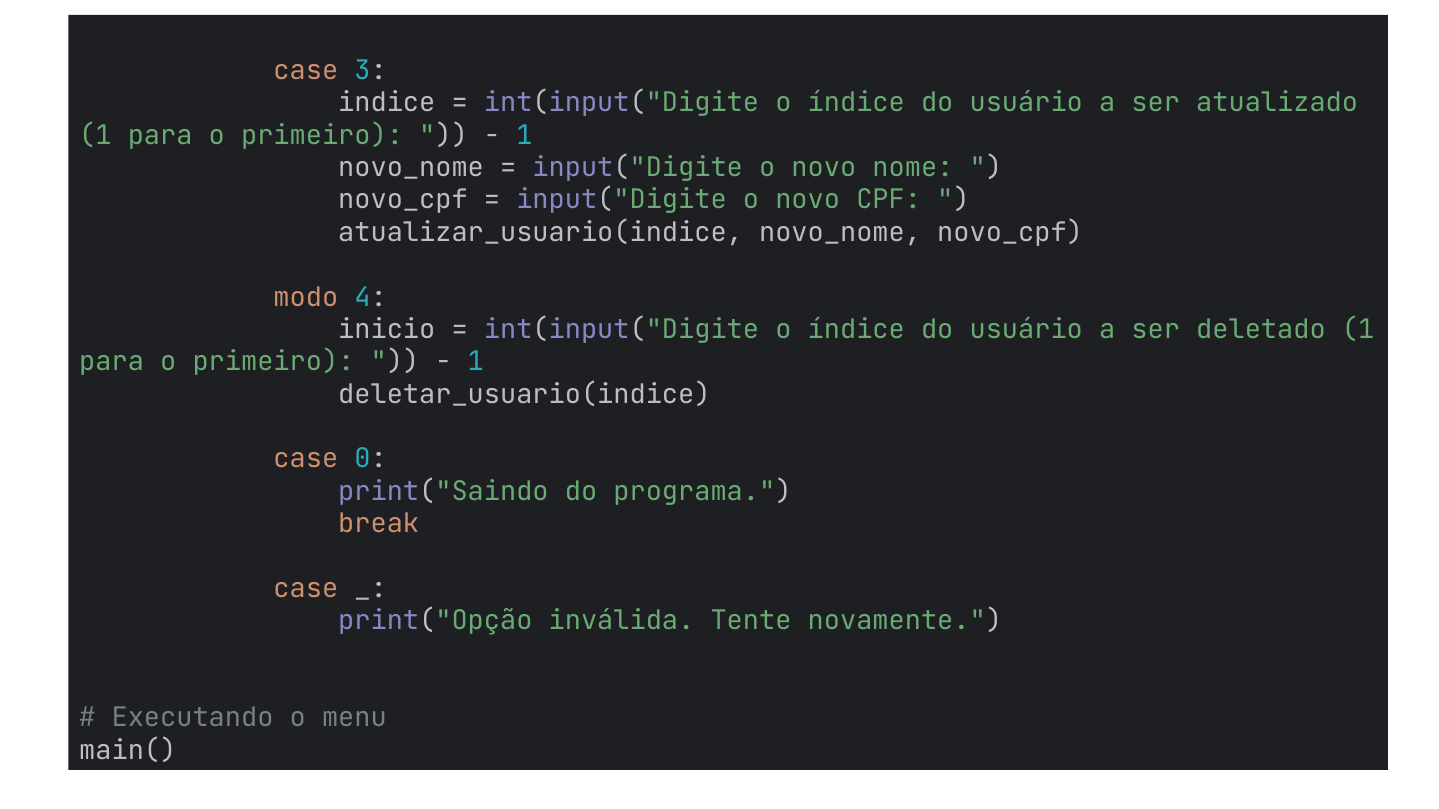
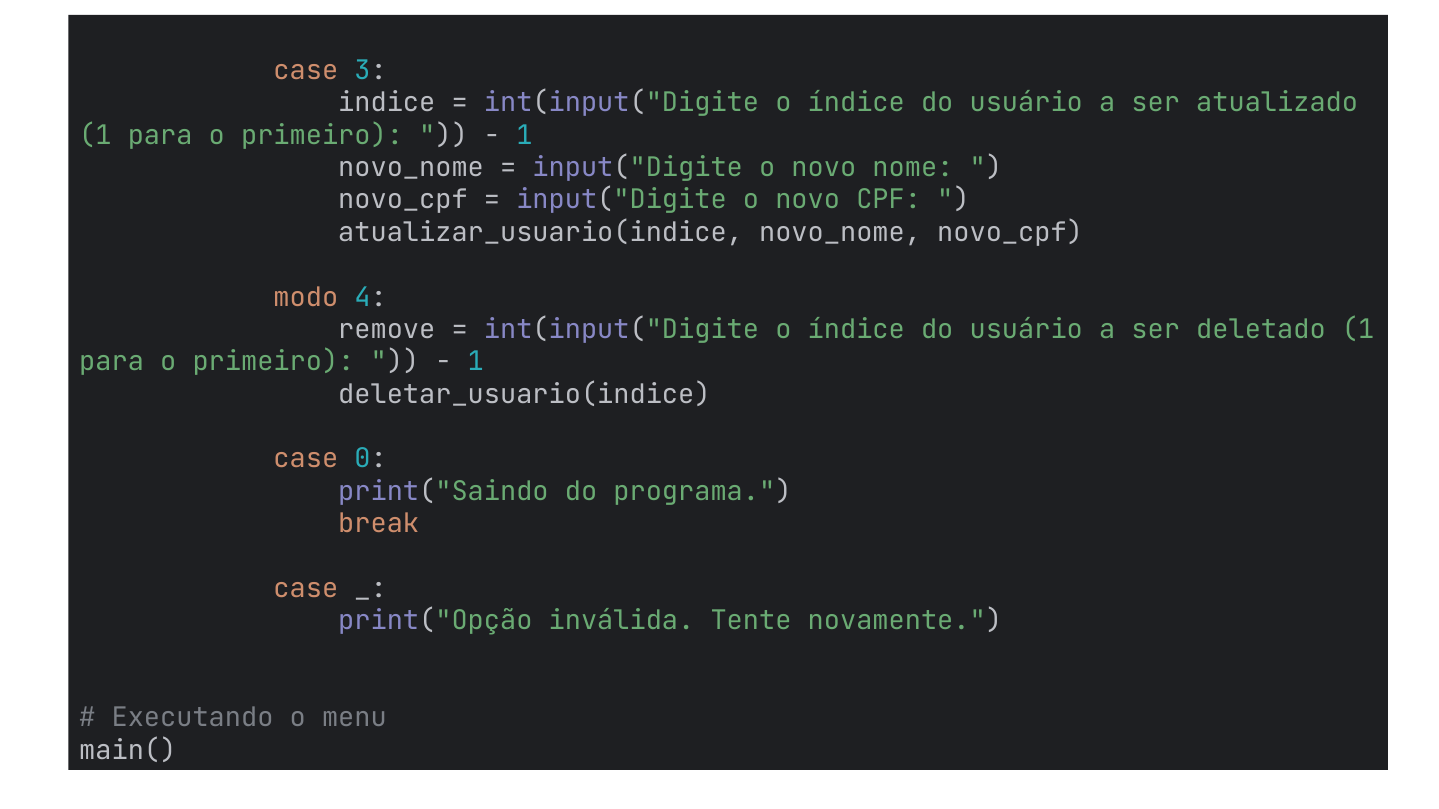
inicio: inicio -> remove
